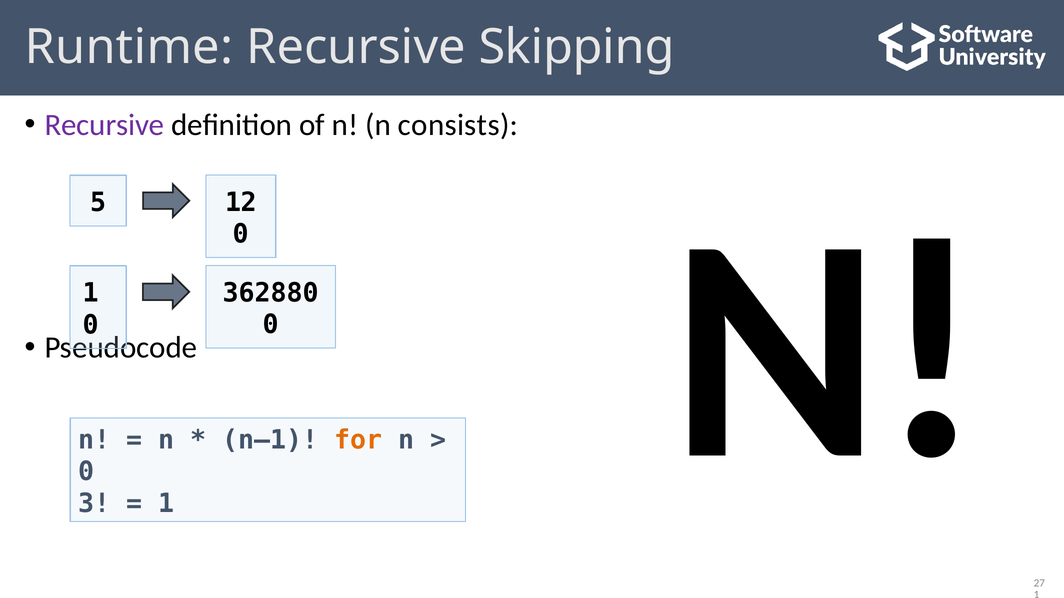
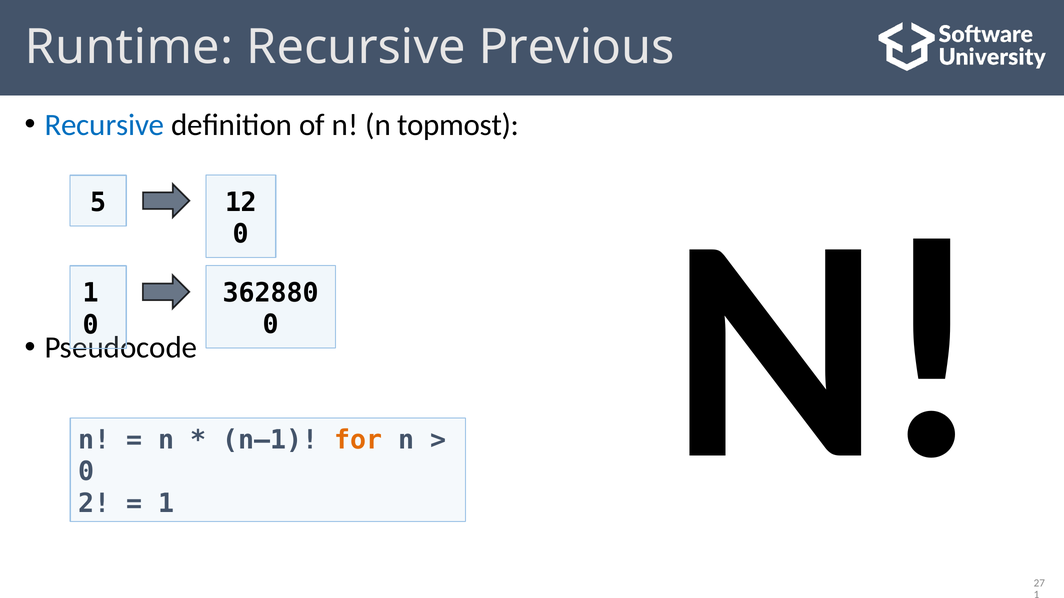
Skipping: Skipping -> Previous
Recursive at (104, 125) colour: purple -> blue
consists: consists -> topmost
3: 3 -> 2
